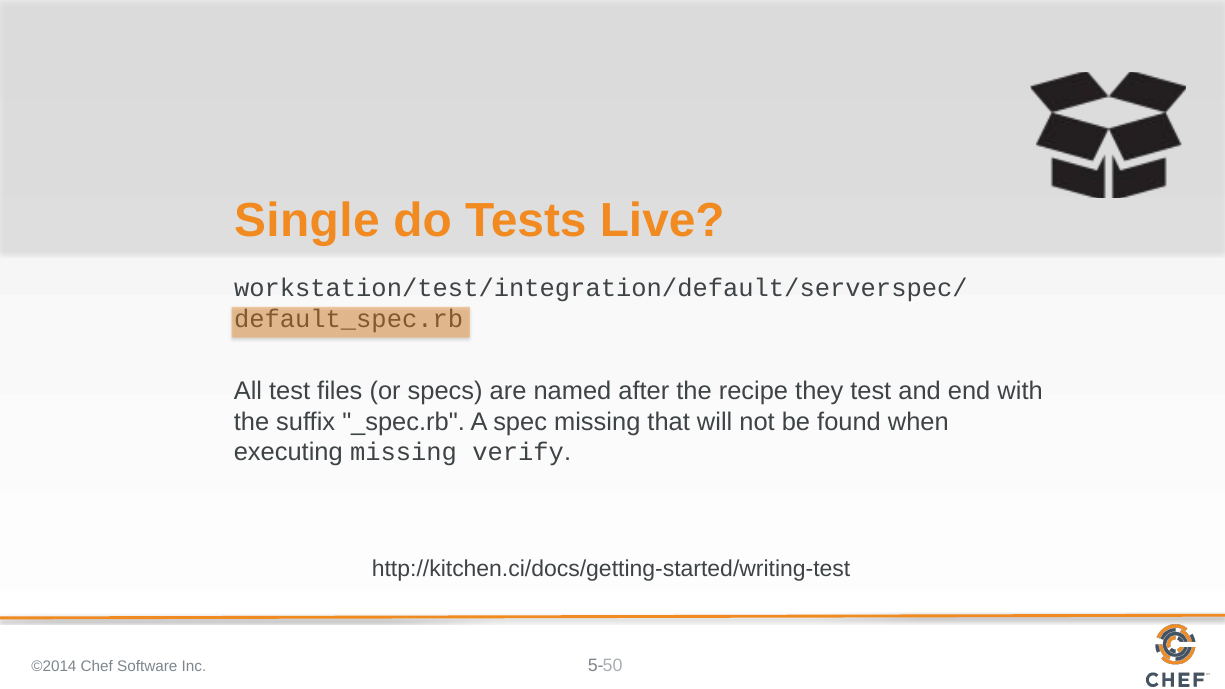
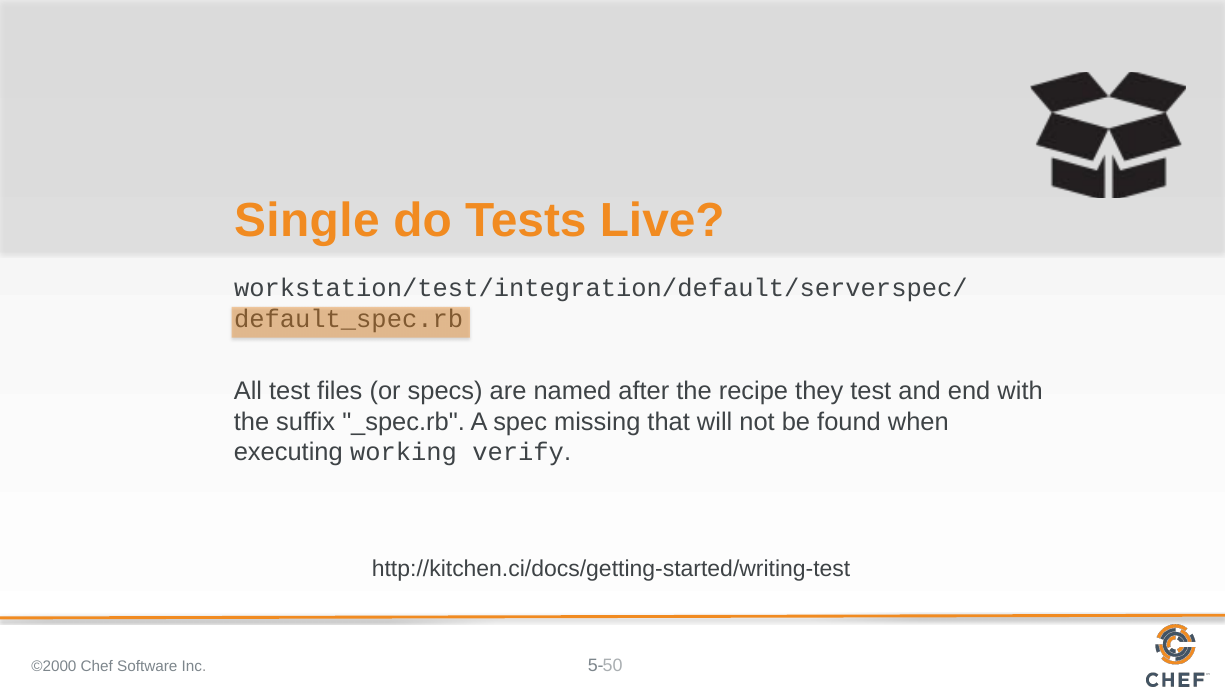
executing missing: missing -> working
©2014: ©2014 -> ©2000
